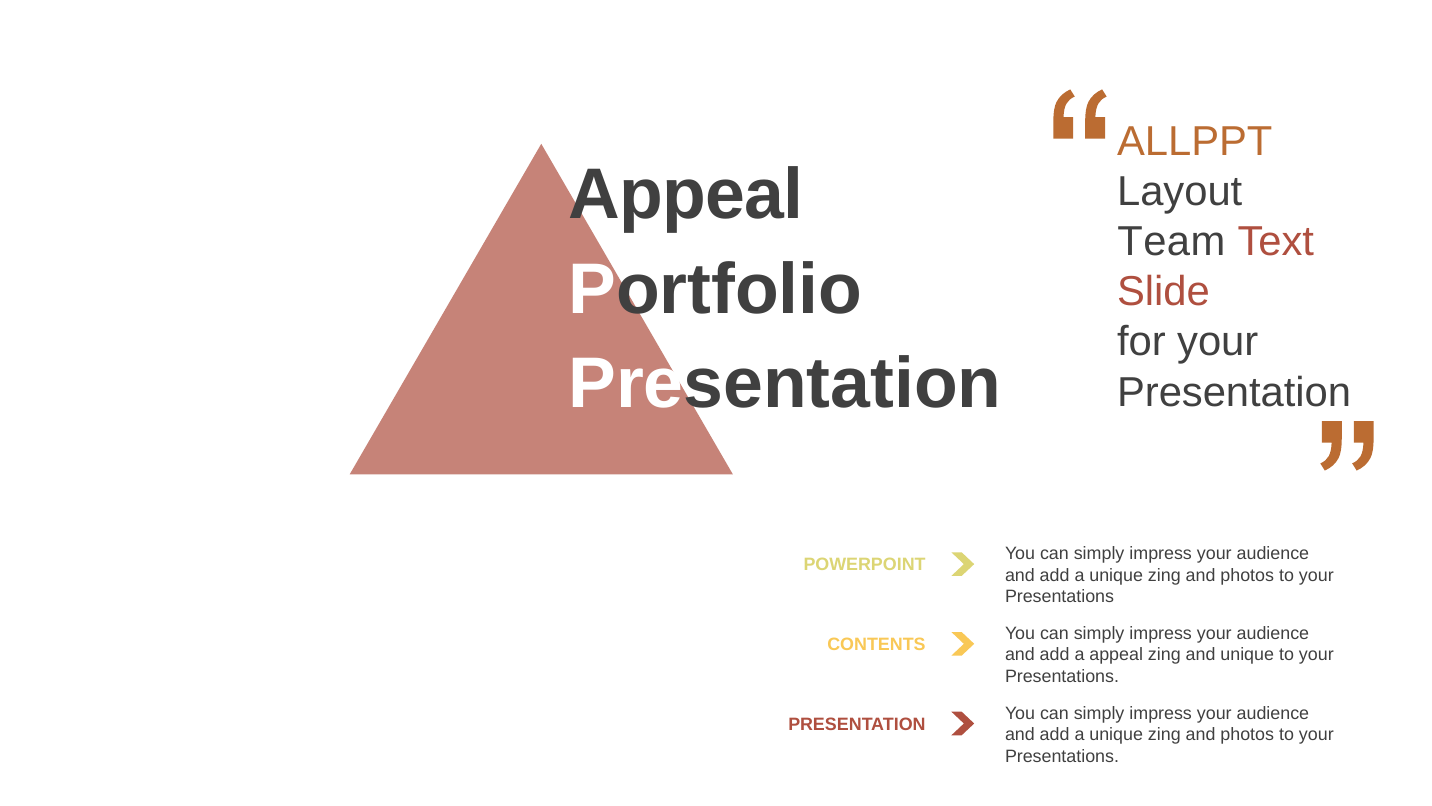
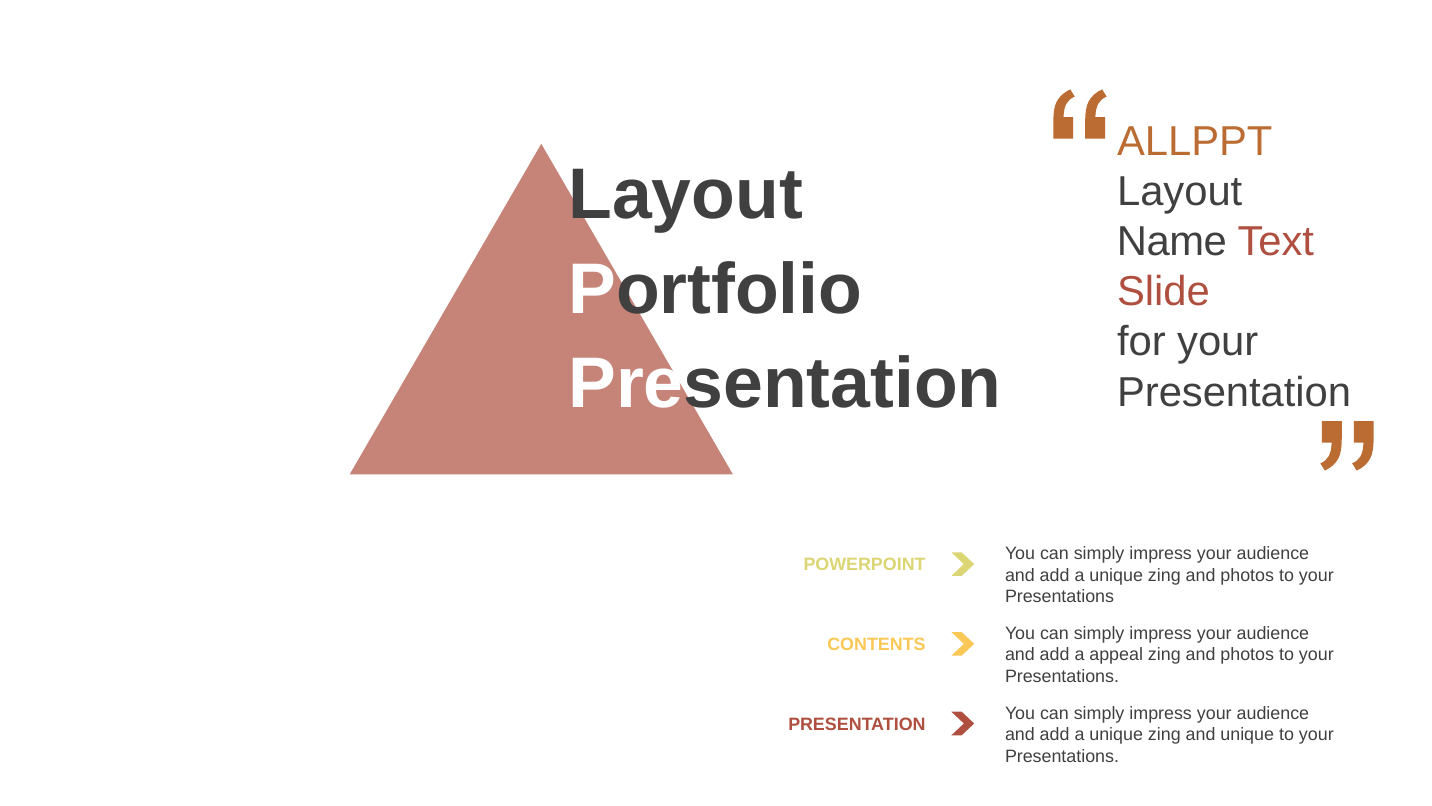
Appeal at (686, 195): Appeal -> Layout
Team: Team -> Name
unique at (1247, 655): unique -> photos
photos at (1247, 734): photos -> unique
